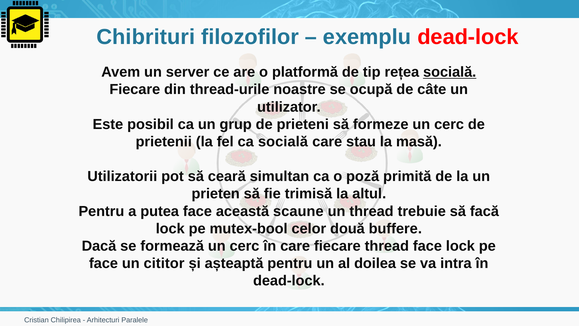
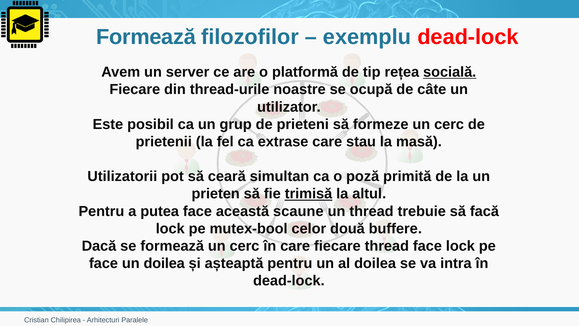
Chibrituri at (146, 37): Chibrituri -> Formează
ca socială: socială -> extrase
trimisă underline: none -> present
un cititor: cititor -> doilea
